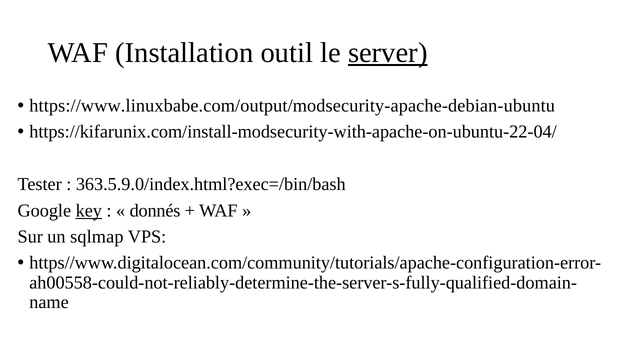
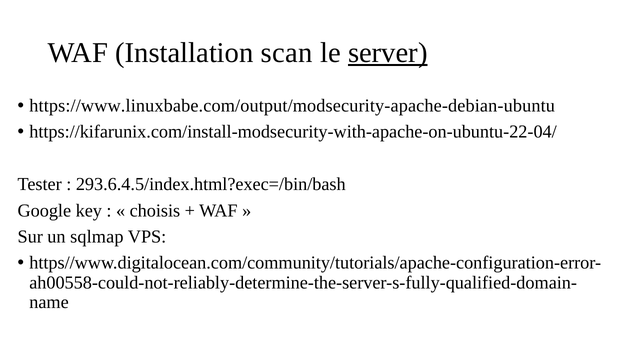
outil: outil -> scan
363.5.9.0/index.html?exec=/bin/bash: 363.5.9.0/index.html?exec=/bin/bash -> 293.6.4.5/index.html?exec=/bin/bash
key underline: present -> none
donnés: donnés -> choisis
